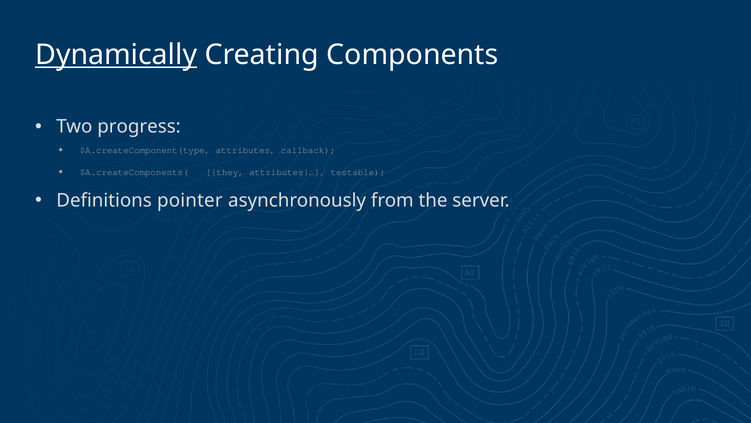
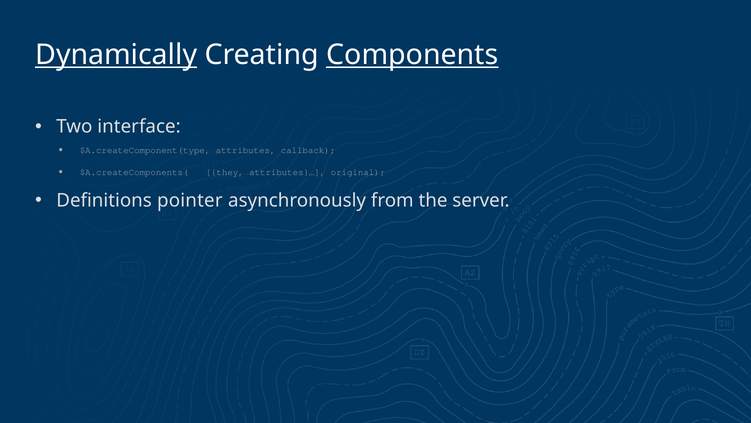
Components underline: none -> present
progress: progress -> interface
testable: testable -> original
